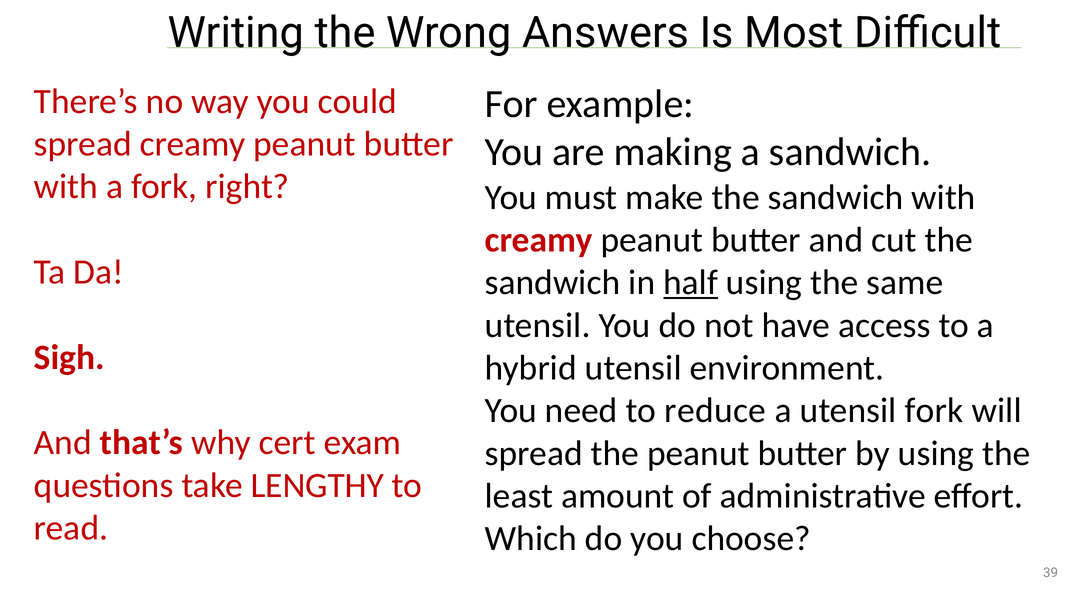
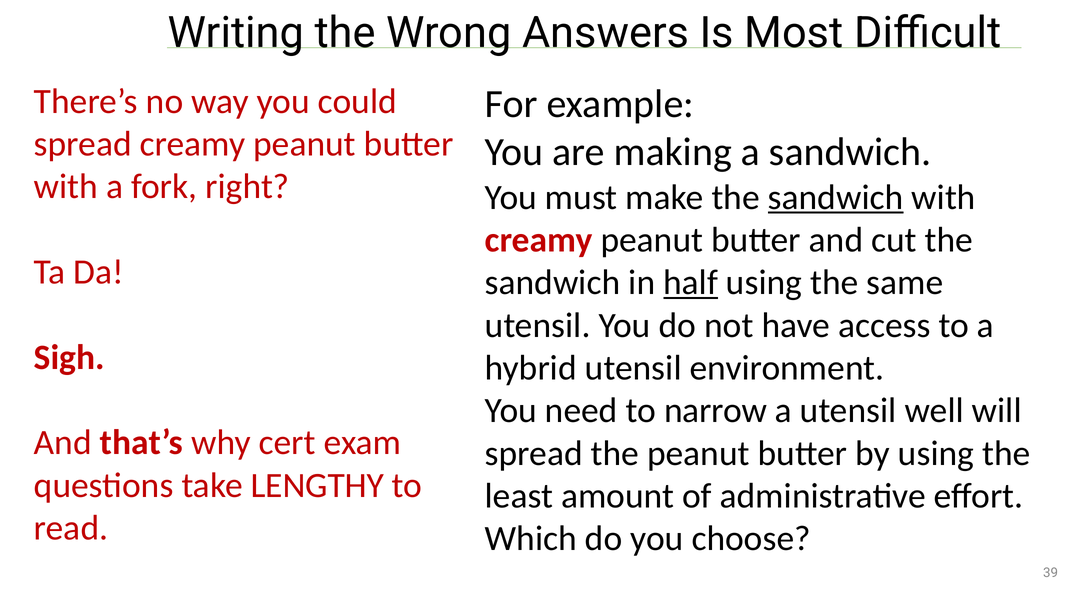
sandwich at (836, 197) underline: none -> present
reduce: reduce -> narrow
utensil fork: fork -> well
